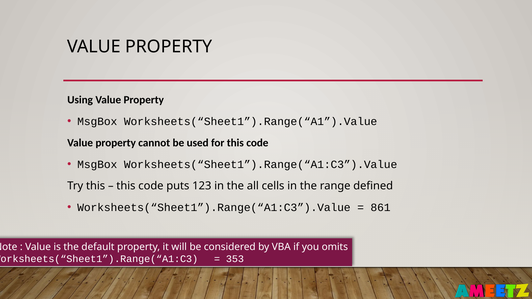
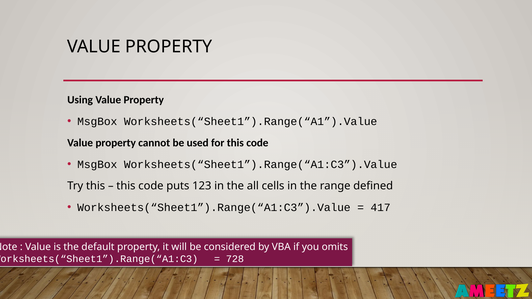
861: 861 -> 417
353: 353 -> 728
